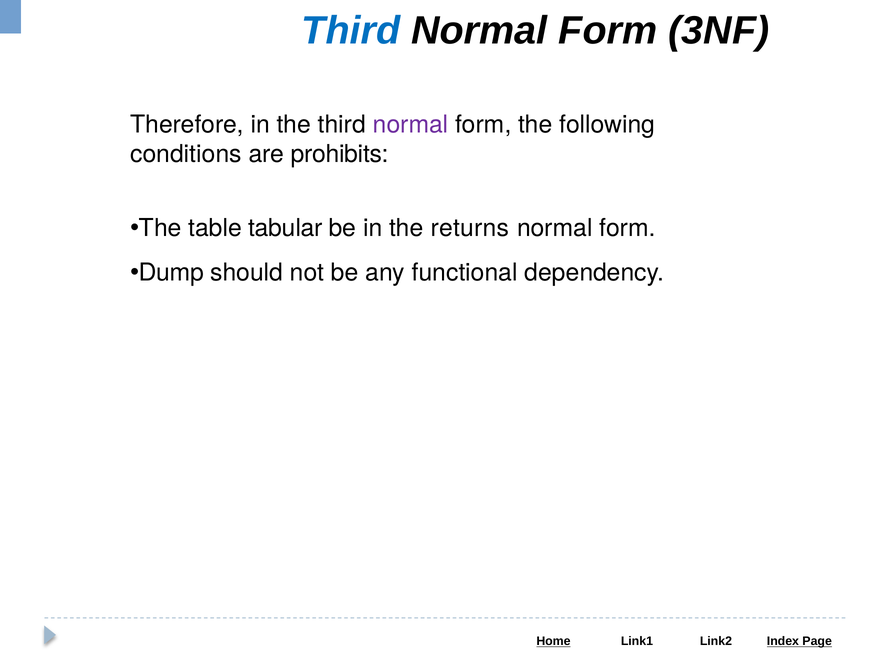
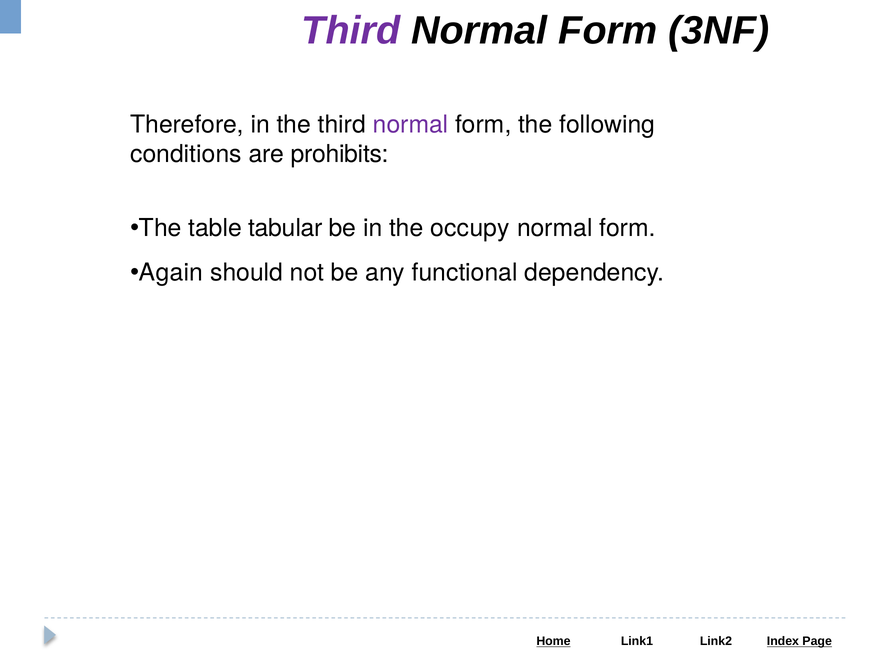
Third at (351, 31) colour: blue -> purple
returns: returns -> occupy
Dump: Dump -> Again
